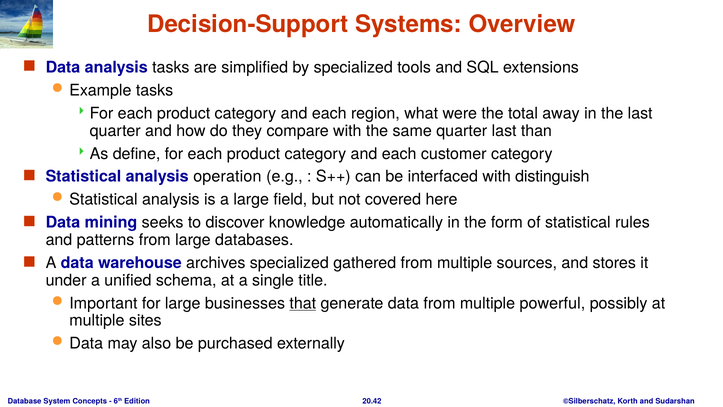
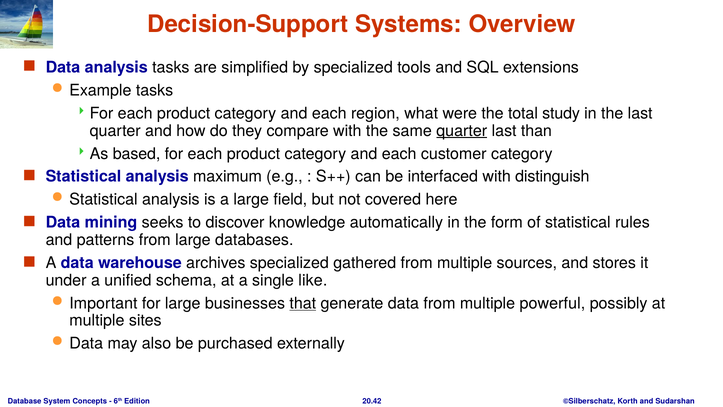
away: away -> study
quarter at (462, 131) underline: none -> present
define: define -> based
operation: operation -> maximum
title: title -> like
